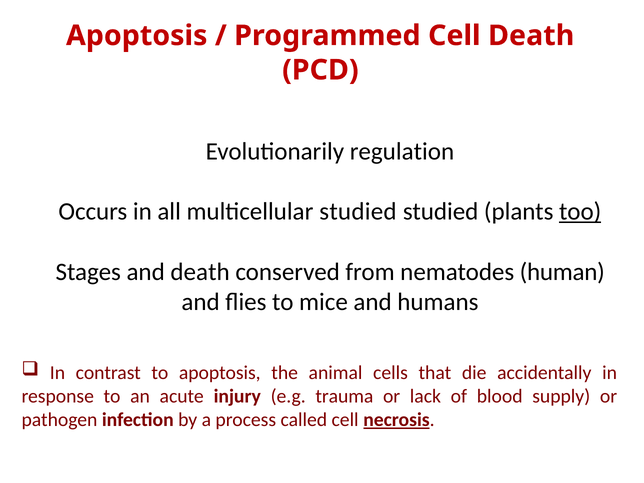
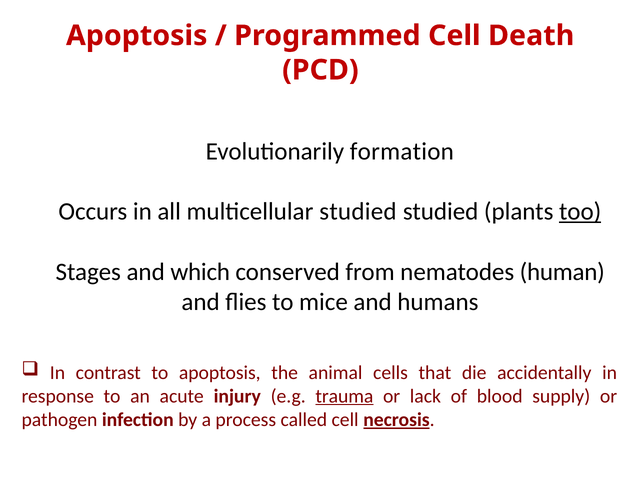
regulation: regulation -> formation
and death: death -> which
trauma underline: none -> present
